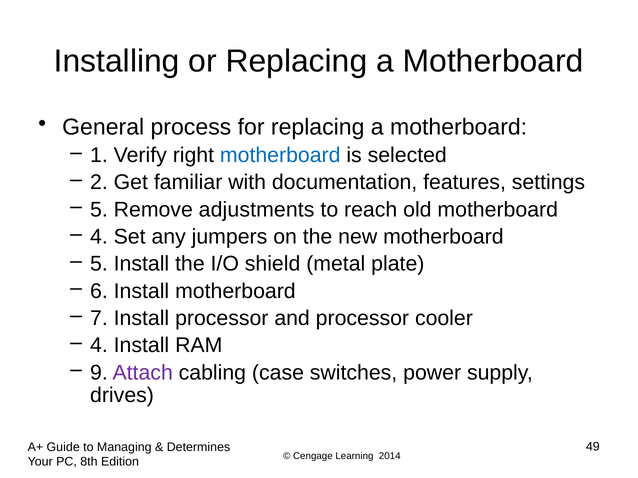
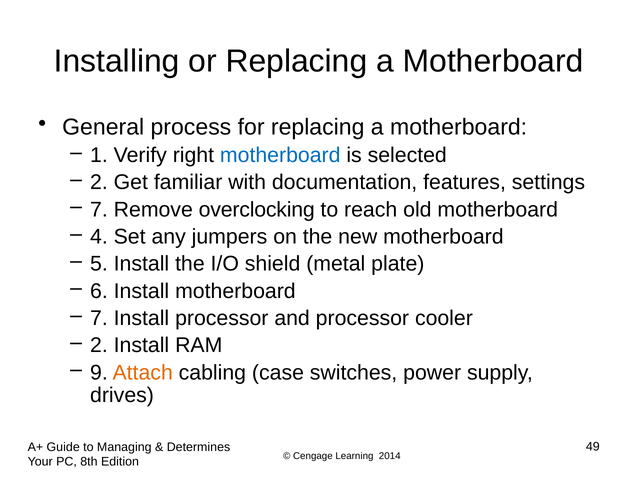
5 at (99, 210): 5 -> 7
adjustments: adjustments -> overclocking
4 at (99, 346): 4 -> 2
Attach colour: purple -> orange
